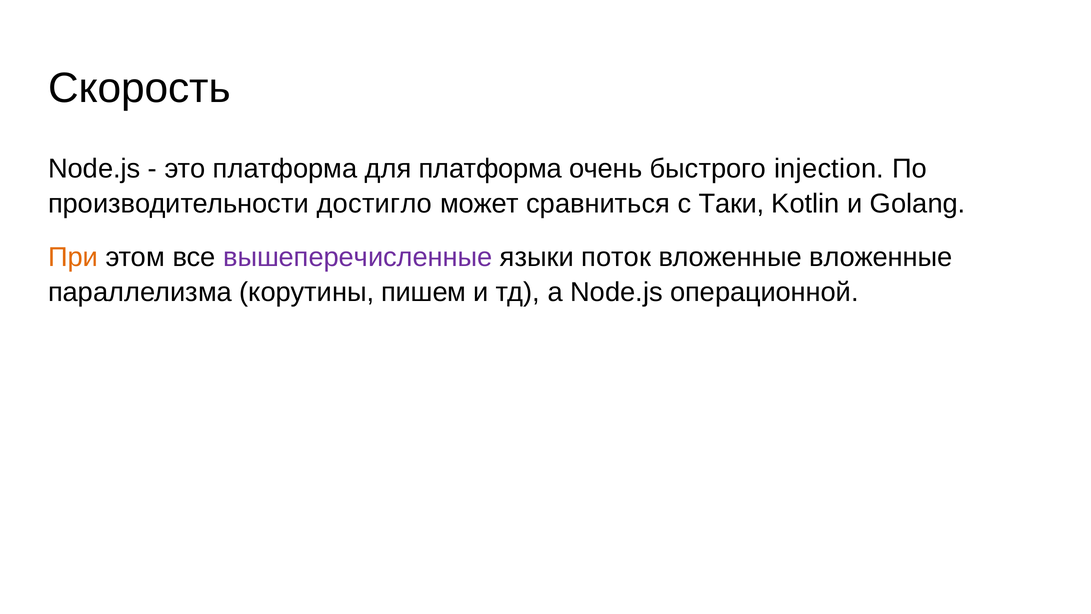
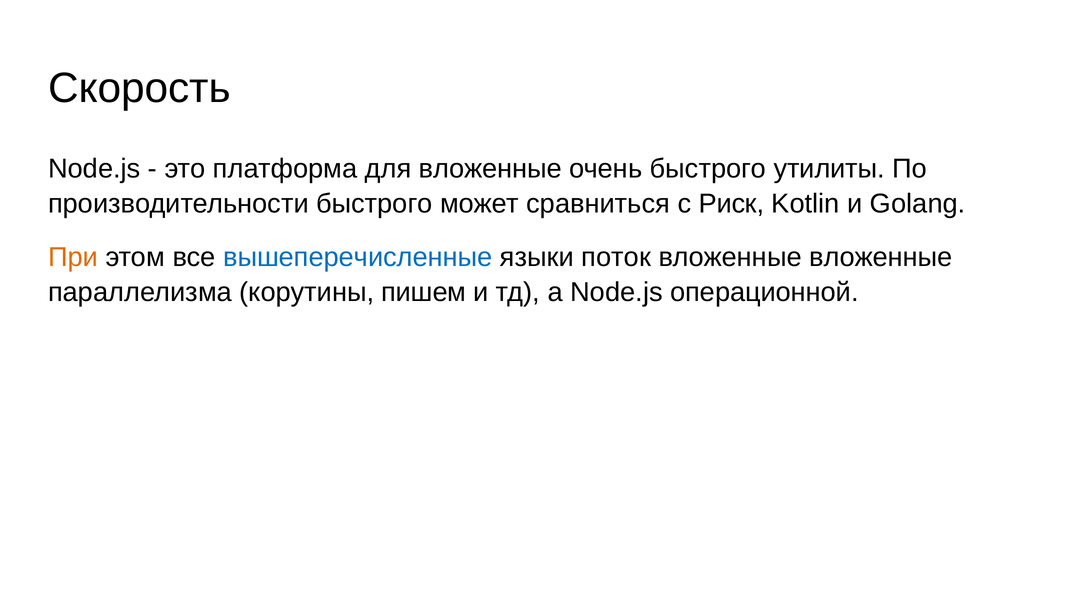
для платформа: платформа -> вложенные
injection: injection -> утилиты
производительности достигло: достигло -> быстрого
Таки: Таки -> Риск
вышеперечисленные colour: purple -> blue
